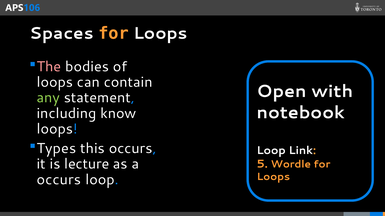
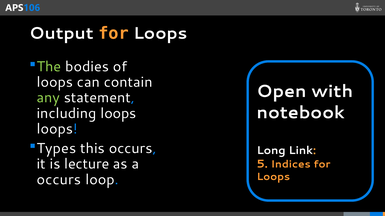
Spaces: Spaces -> Output
The colour: pink -> light green
including know: know -> loops
Loop at (271, 151): Loop -> Long
Wordle: Wordle -> Indices
